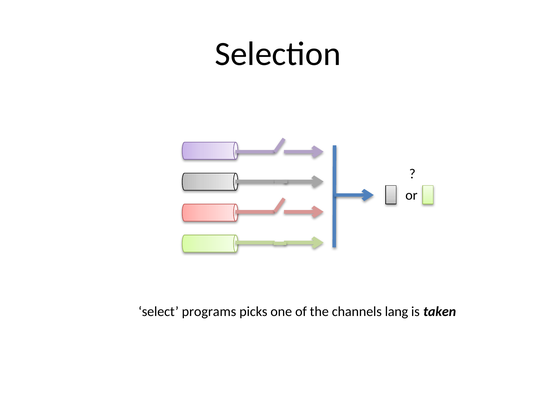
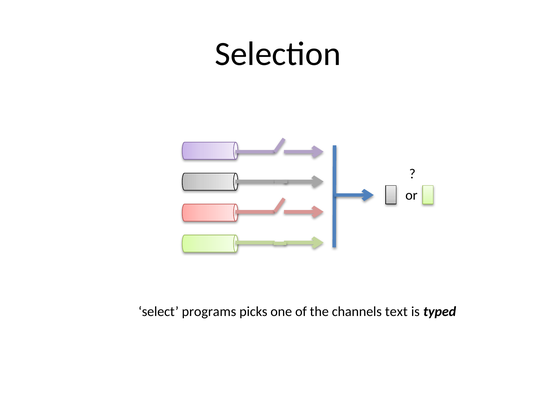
lang: lang -> text
taken: taken -> typed
